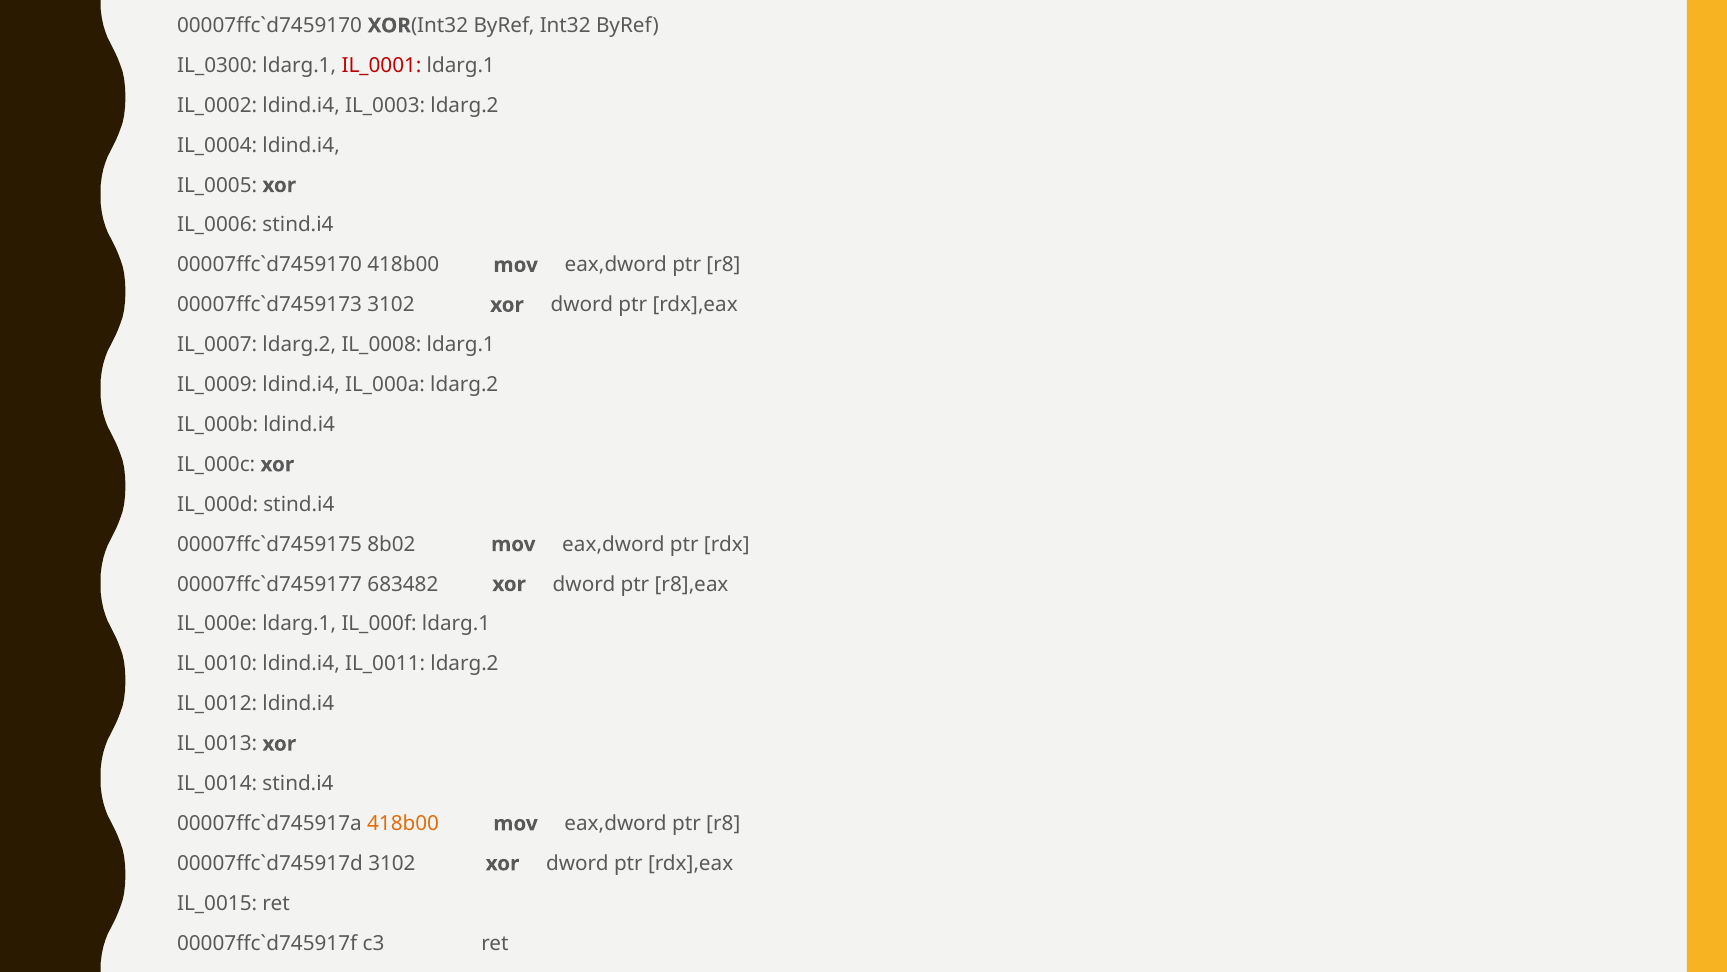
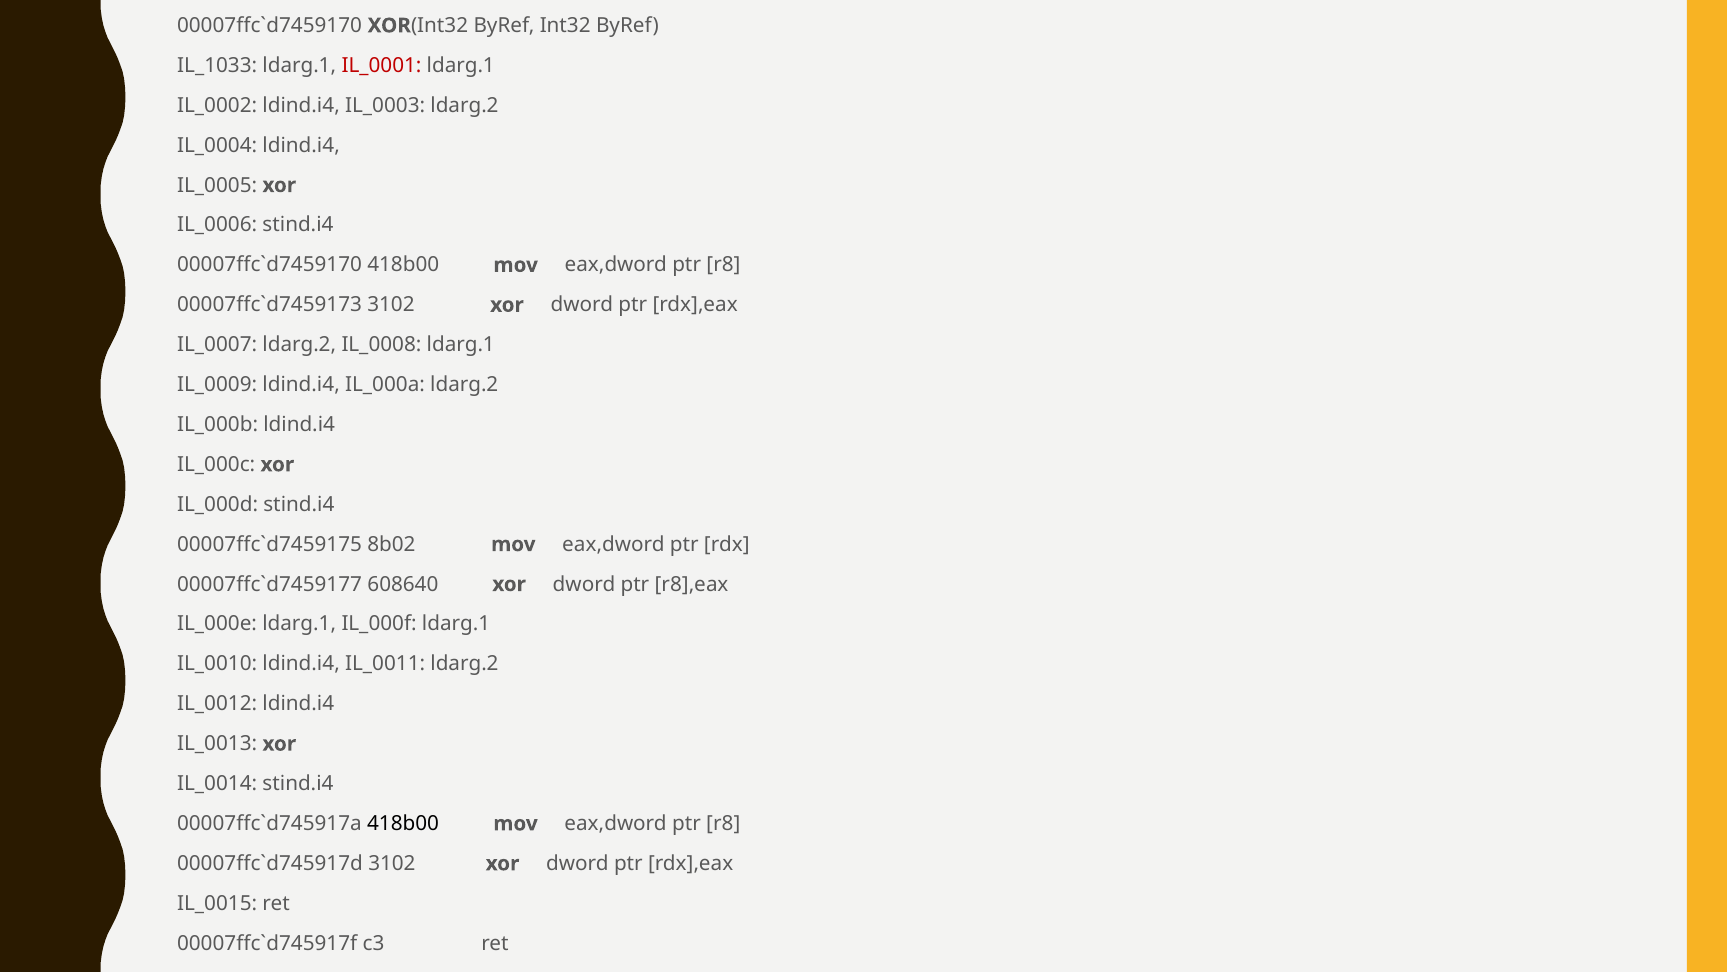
IL_0300: IL_0300 -> IL_1033
683482: 683482 -> 608640
418b00 at (403, 823) colour: orange -> black
